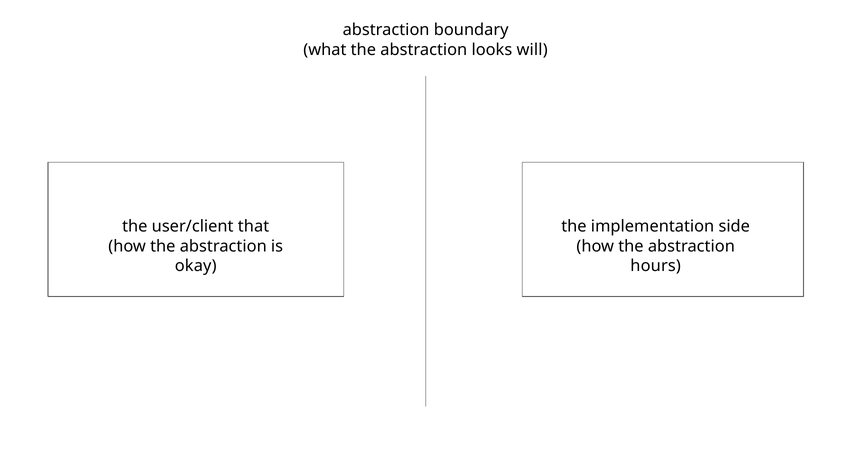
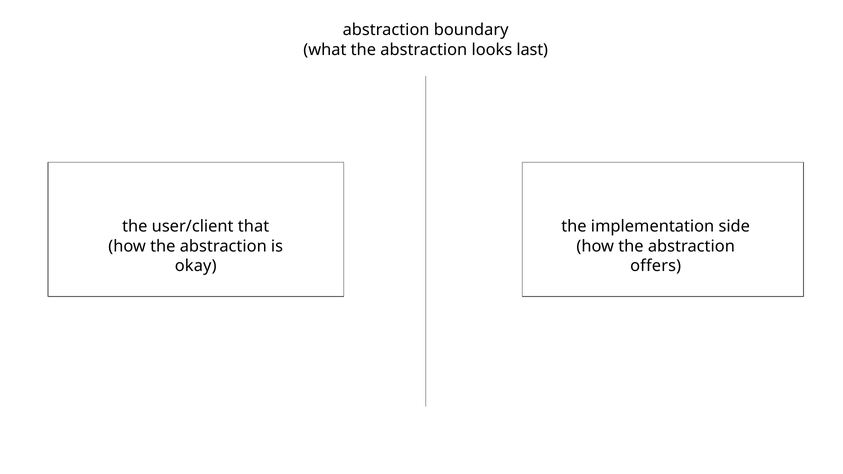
will: will -> last
hours: hours -> offers
